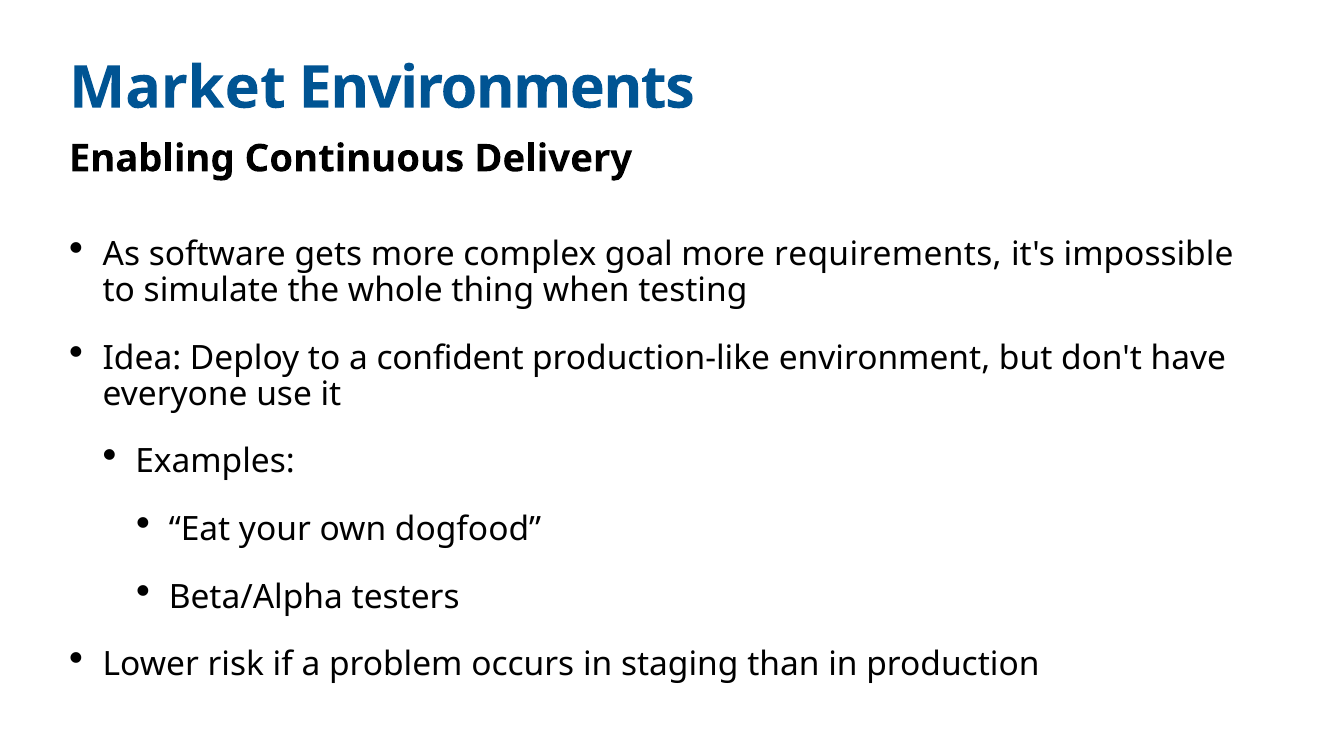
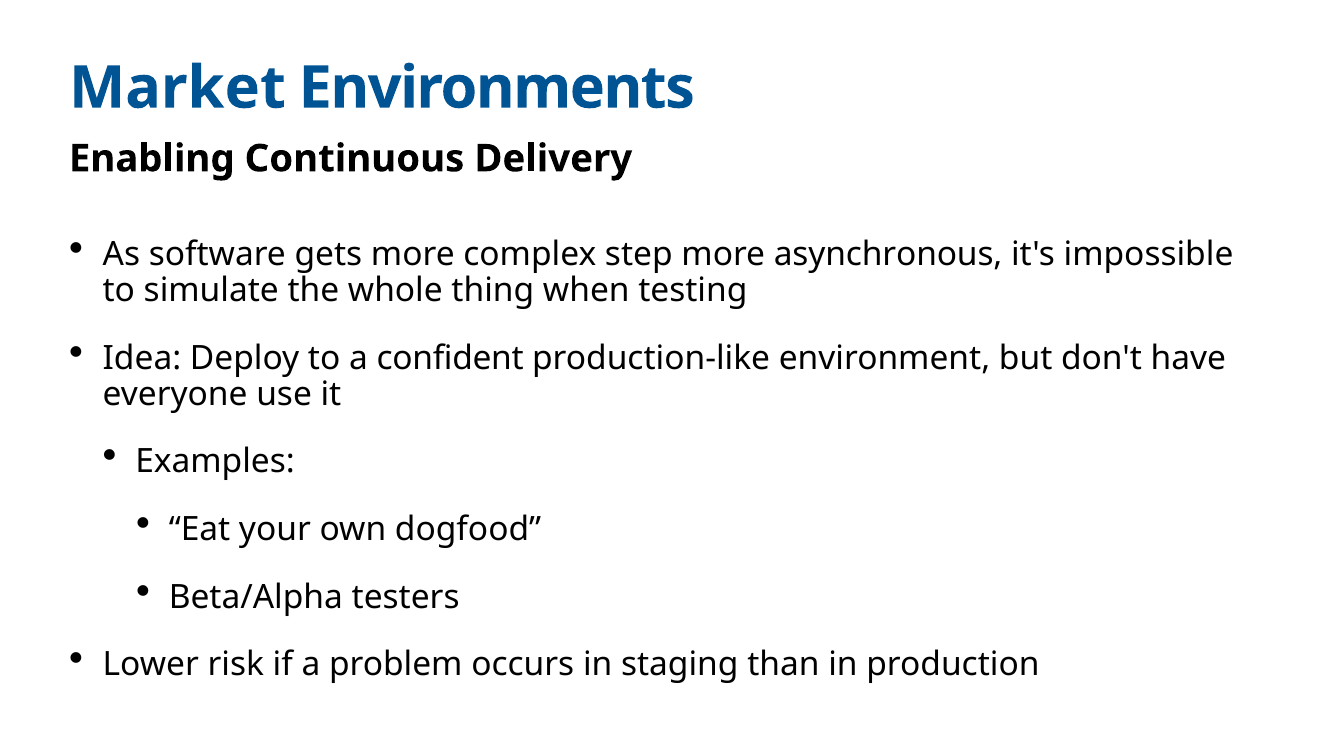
goal: goal -> step
requirements: requirements -> asynchronous
